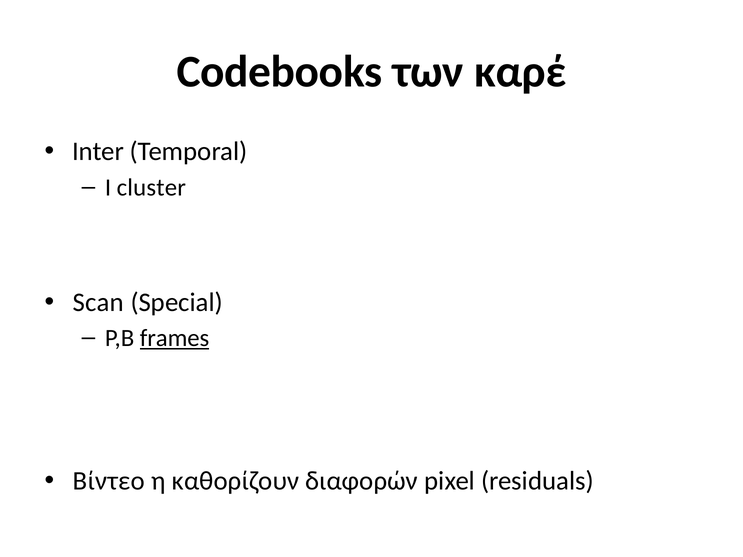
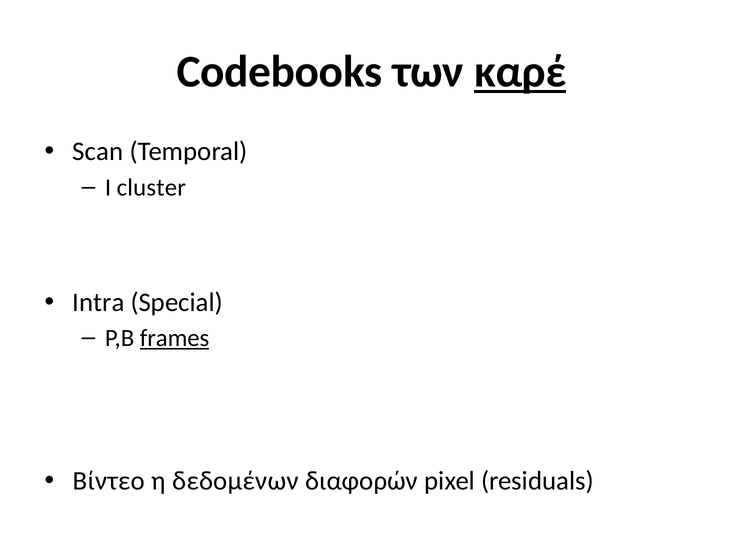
καρέ underline: none -> present
Inter: Inter -> Scan
Scan: Scan -> Intra
καθορίζουν: καθορίζουν -> δεδομένων
